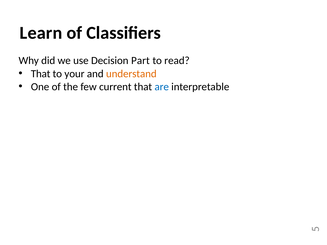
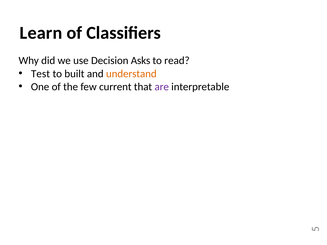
Part: Part -> Asks
That at (41, 74): That -> Test
your: your -> built
are colour: blue -> purple
